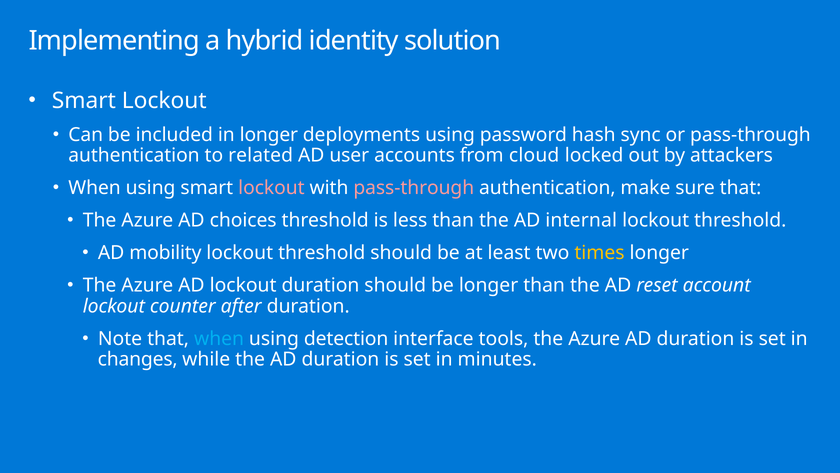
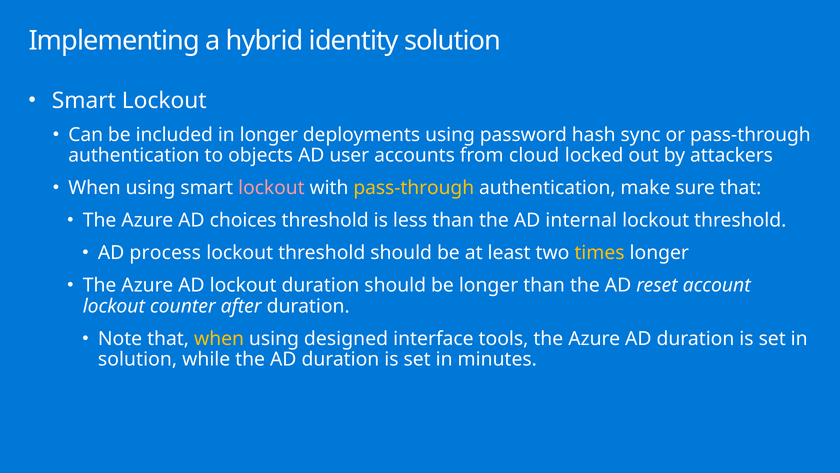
related: related -> objects
pass-through at (414, 188) colour: pink -> yellow
mobility: mobility -> process
when at (219, 338) colour: light blue -> yellow
detection: detection -> designed
changes at (138, 359): changes -> solution
